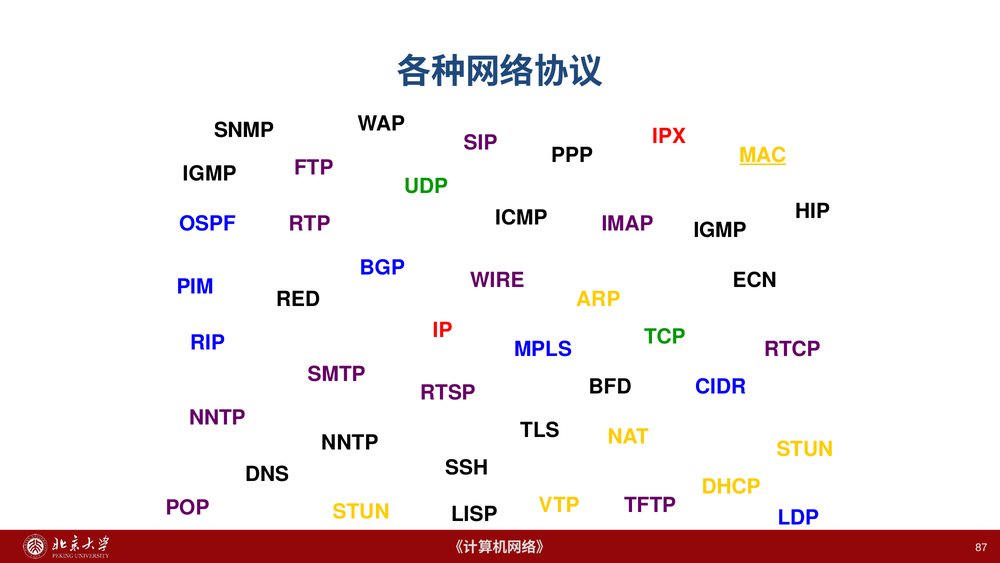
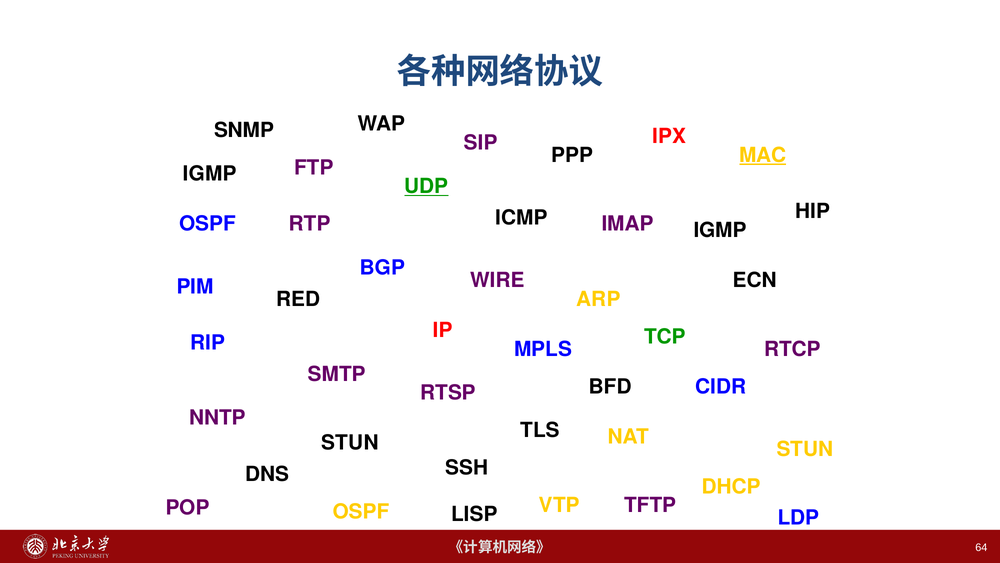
UDP underline: none -> present
NNTP at (350, 443): NNTP -> STUN
STUN at (361, 511): STUN -> OSPF
87: 87 -> 64
